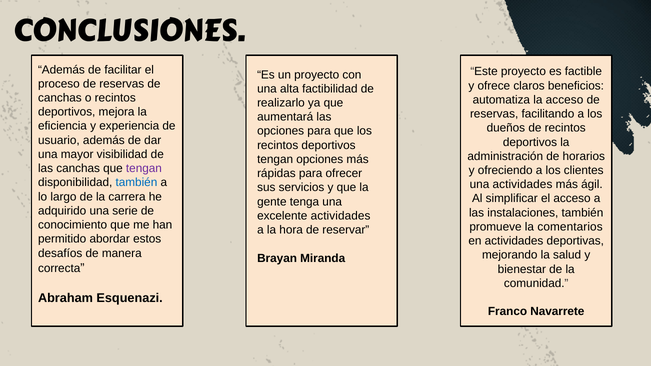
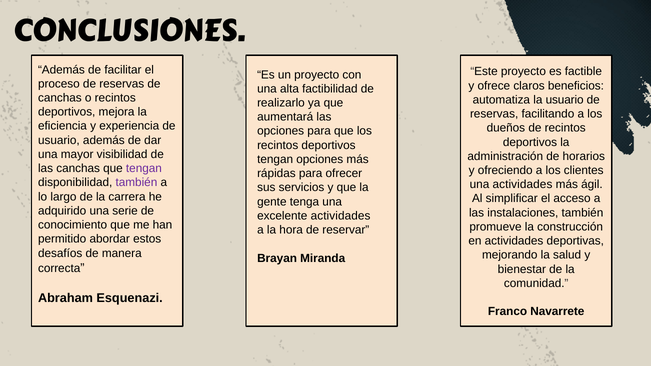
la acceso: acceso -> usuario
también at (136, 183) colour: blue -> purple
comentarios: comentarios -> construcción
